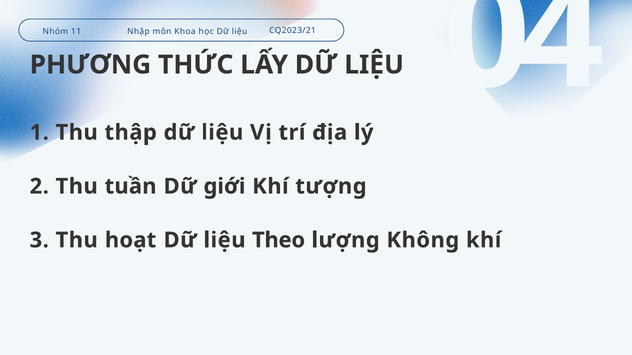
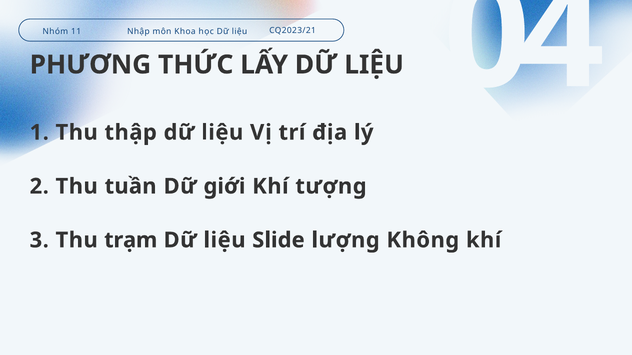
hoạt: hoạt -> trạm
Theo: Theo -> Slide
